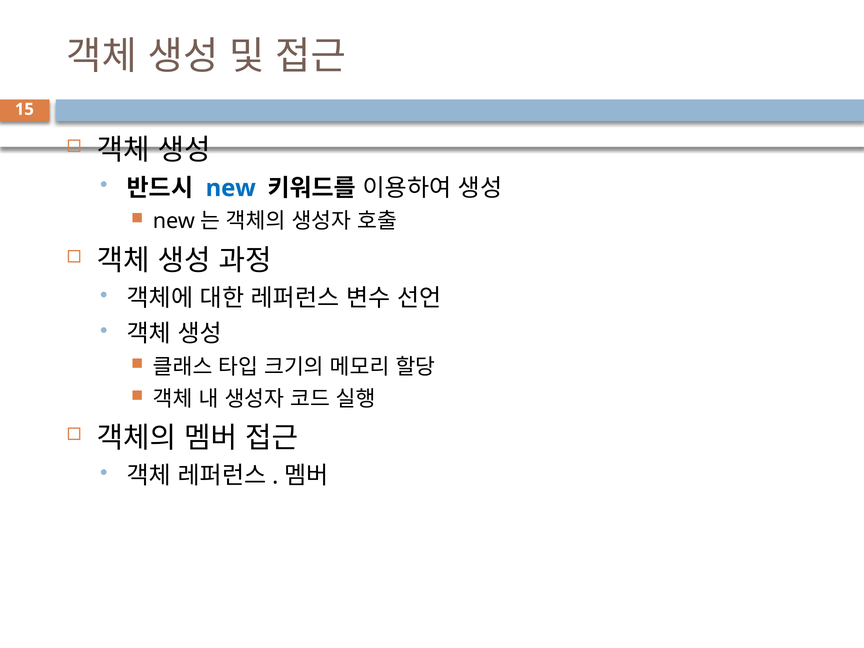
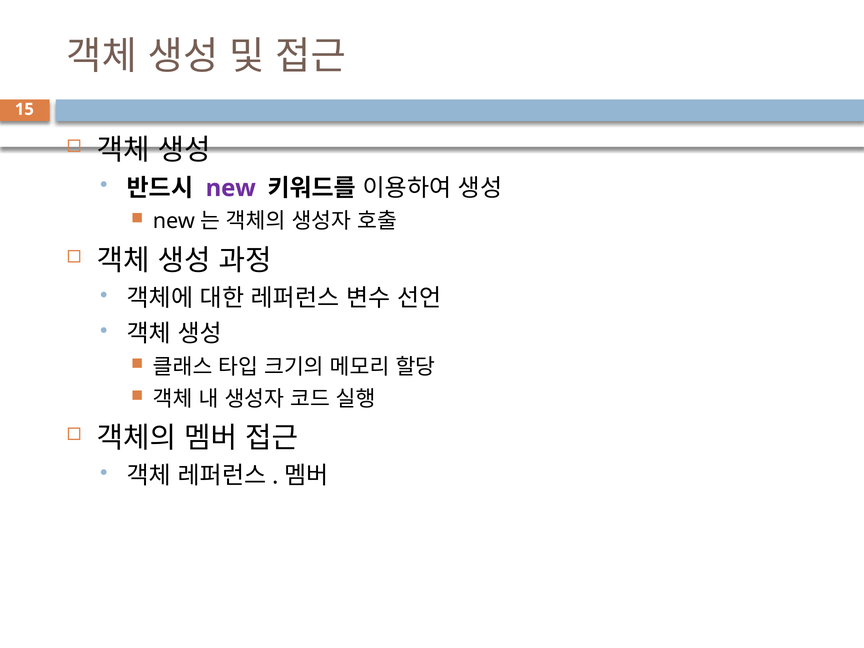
new colour: blue -> purple
